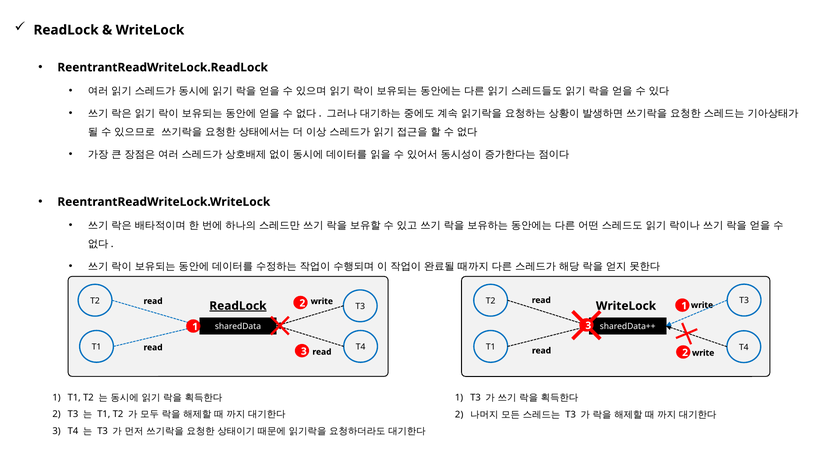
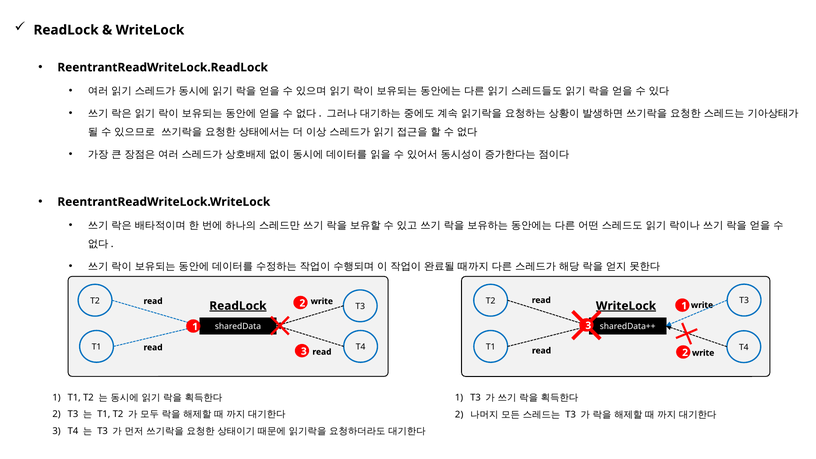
WriteLock at (626, 306) underline: none -> present
